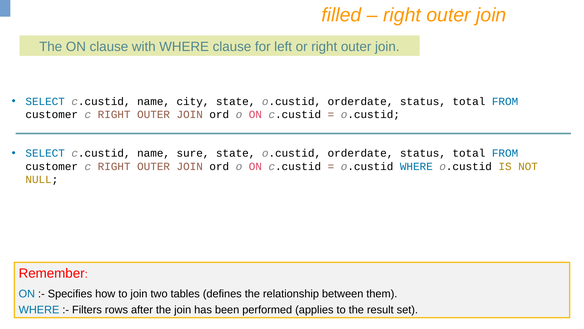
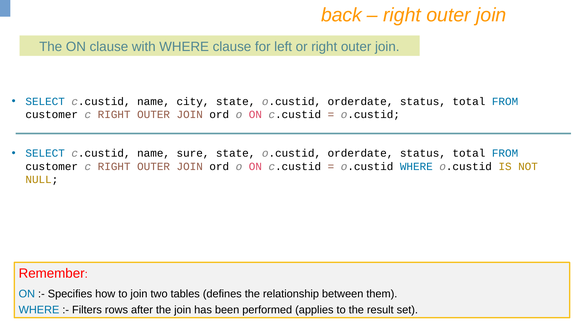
filled: filled -> back
